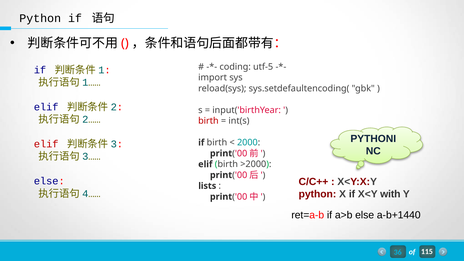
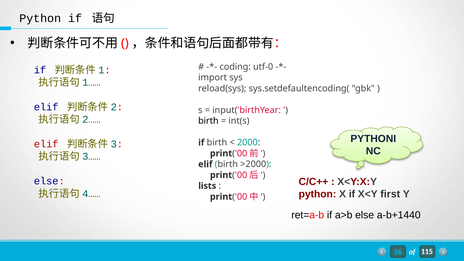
utf-5: utf-5 -> utf-0
birth at (208, 121) colour: red -> black
with: with -> first
